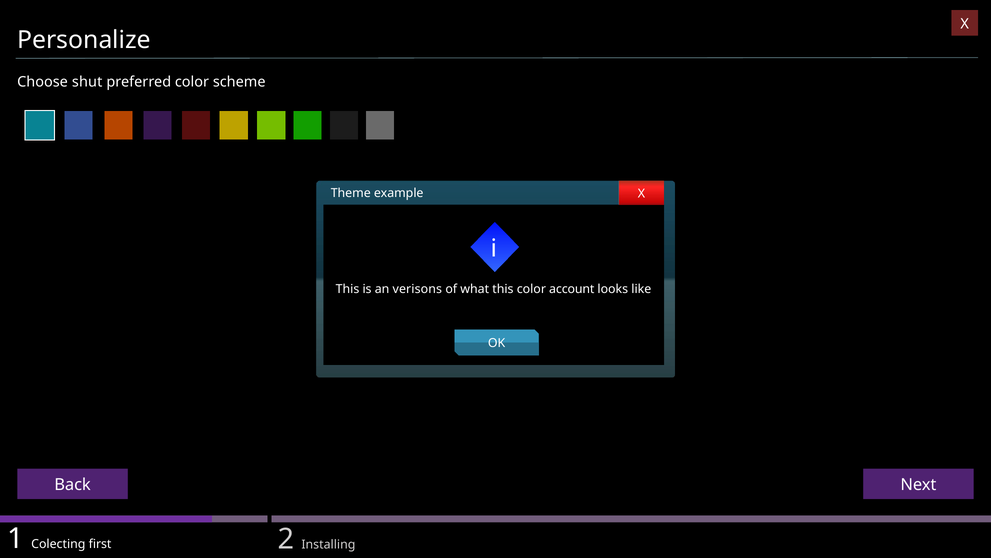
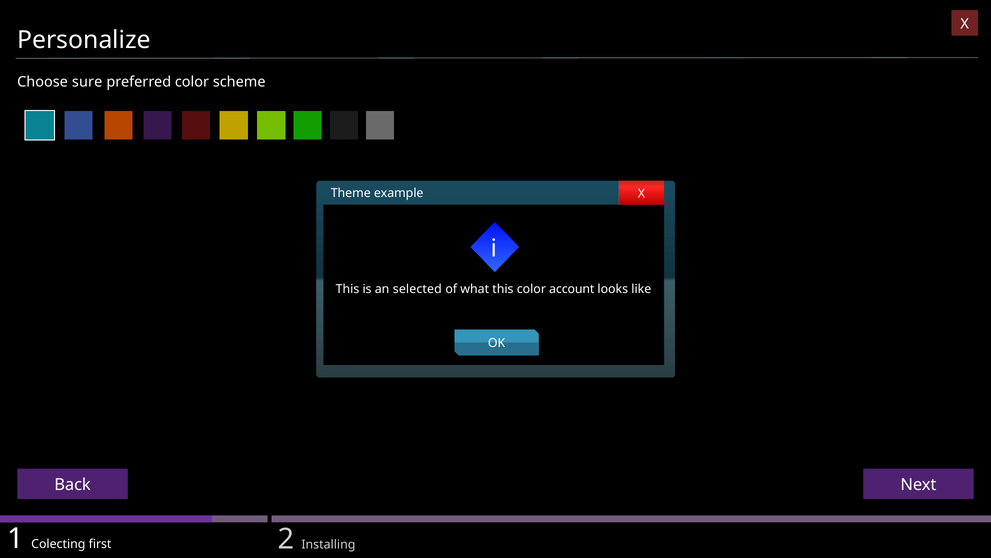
shut: shut -> sure
verisons: verisons -> selected
